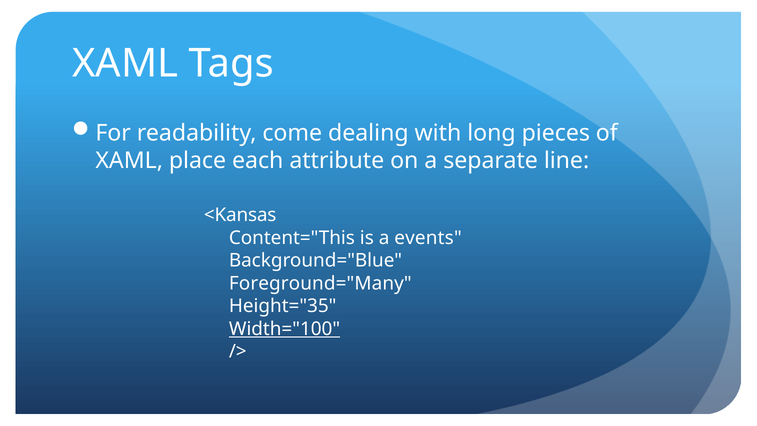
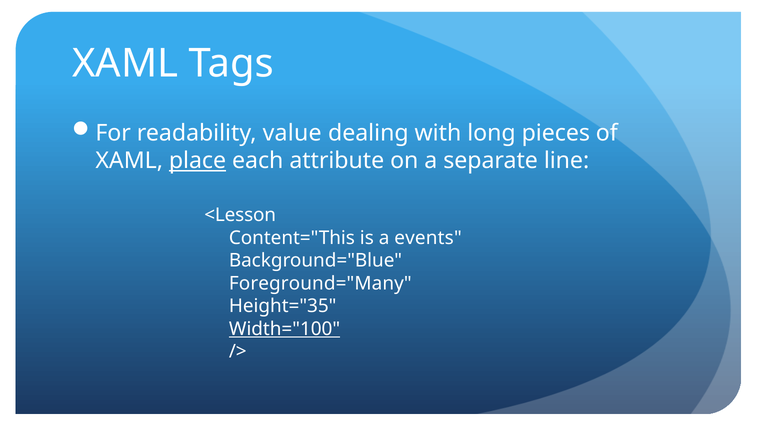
come: come -> value
place underline: none -> present
<Kansas: <Kansas -> <Lesson
